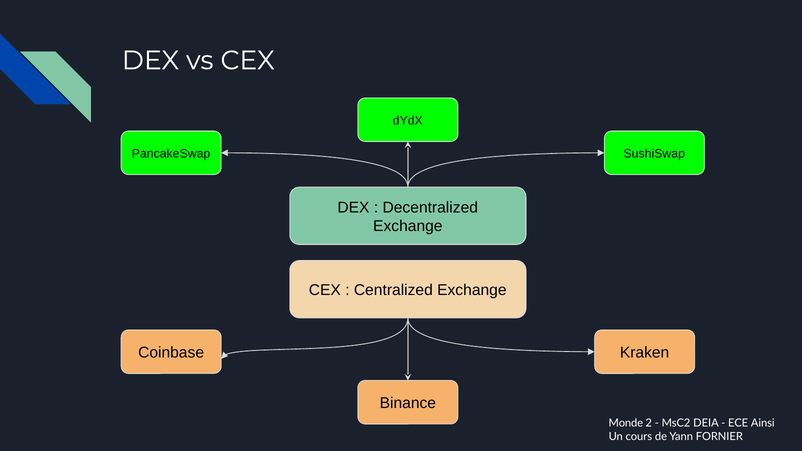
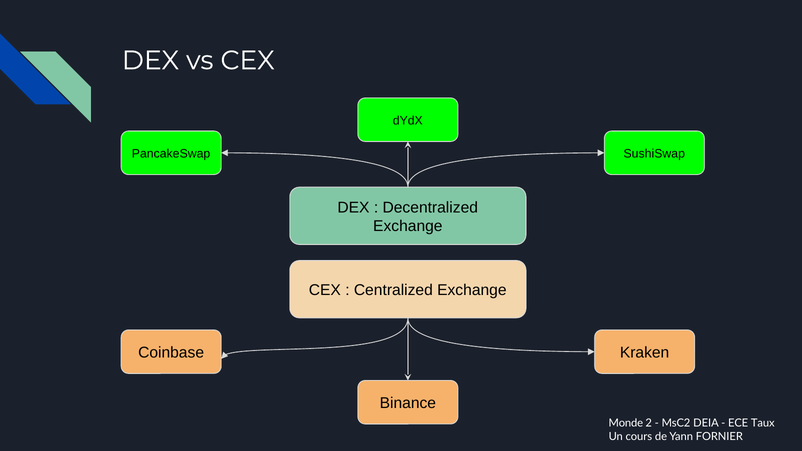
Ainsi: Ainsi -> Taux
